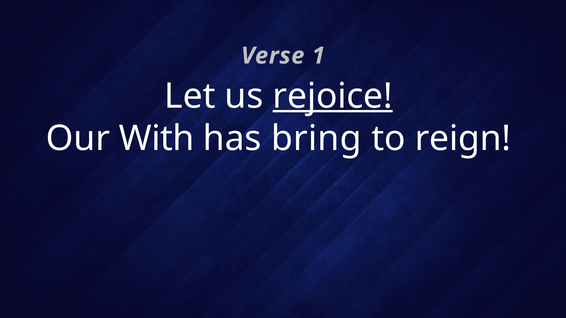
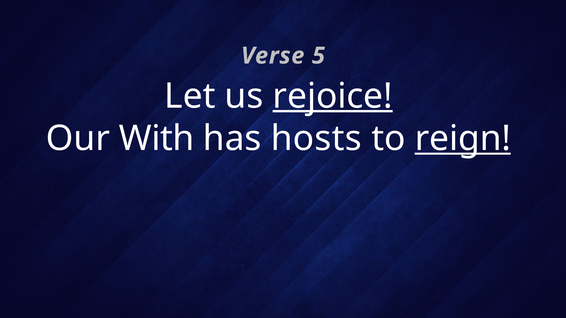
1: 1 -> 5
bring: bring -> hosts
reign underline: none -> present
